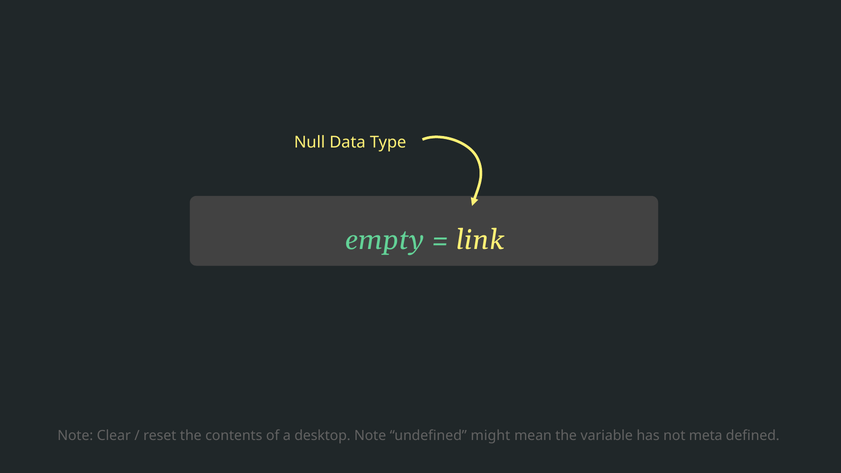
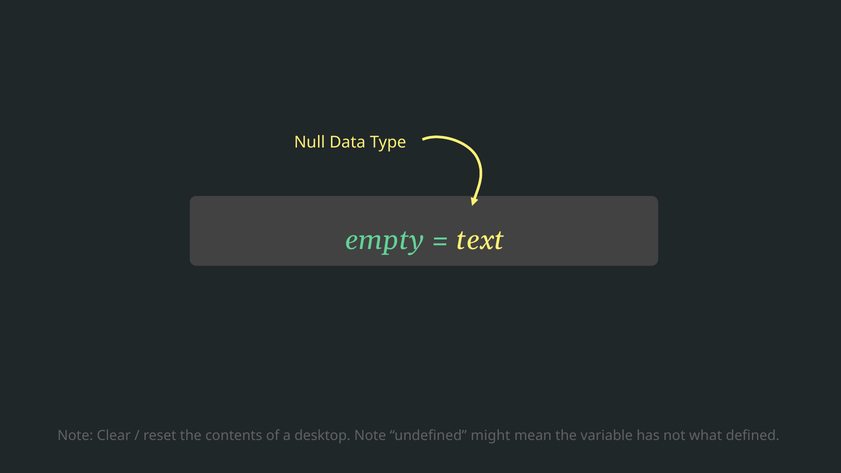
link: link -> text
meta: meta -> what
